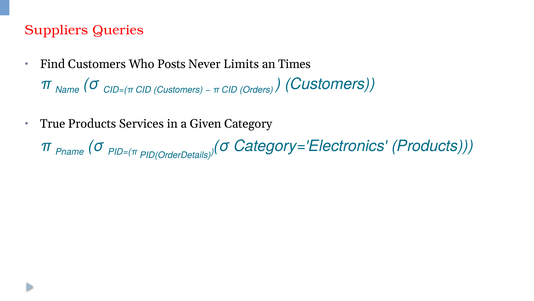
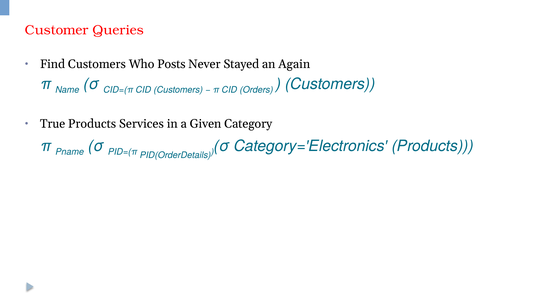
Suppliers: Suppliers -> Customer
Limits: Limits -> Stayed
Times: Times -> Again
